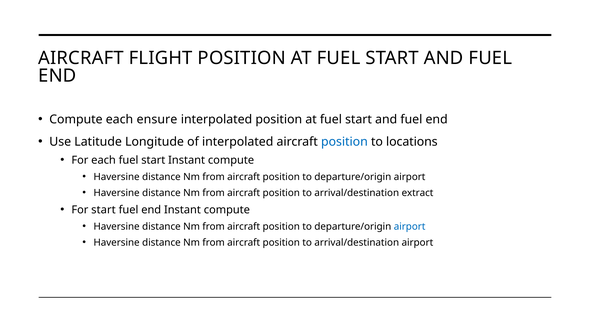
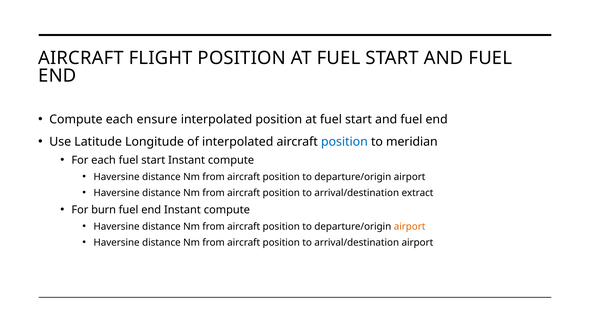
locations: locations -> meridian
For start: start -> burn
airport at (410, 226) colour: blue -> orange
